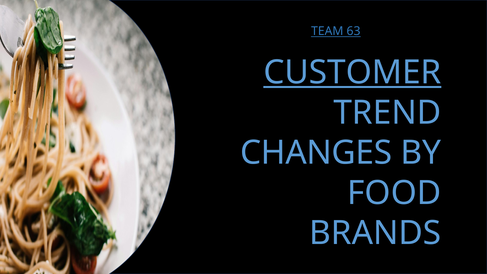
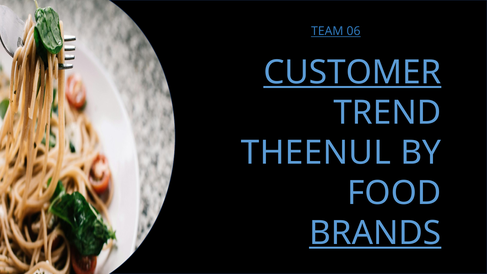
63: 63 -> 06
CHANGES: CHANGES -> THEENUL
BRANDS underline: none -> present
